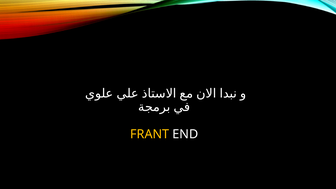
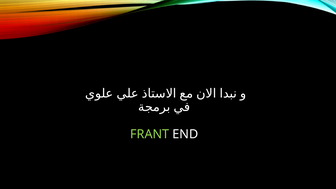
FRANT colour: yellow -> light green
